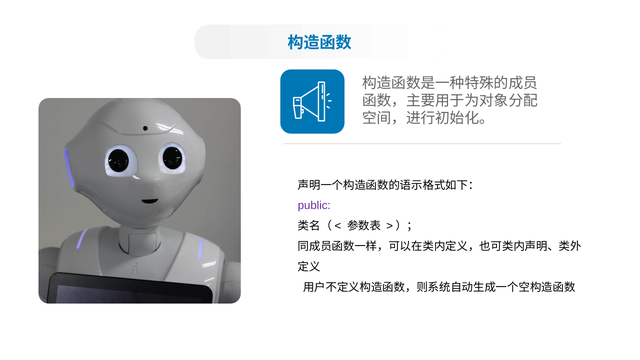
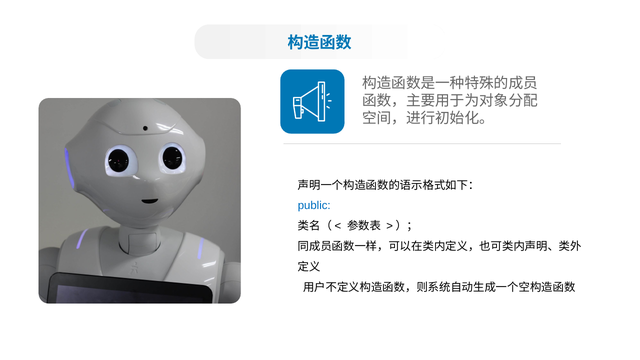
public colour: purple -> blue
